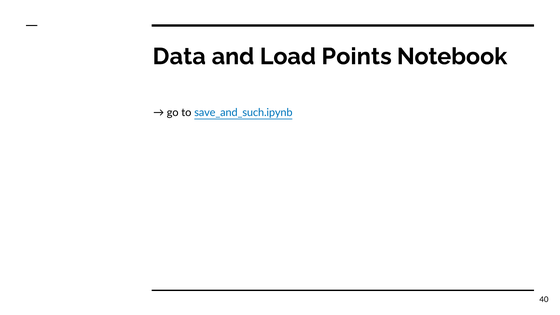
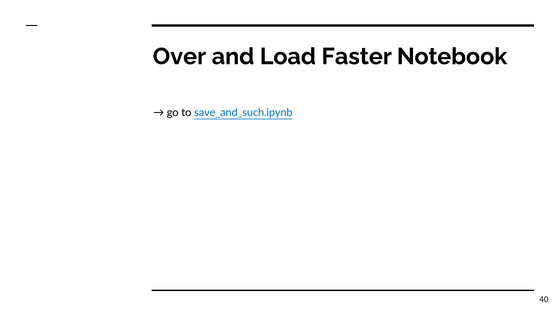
Data: Data -> Over
Points: Points -> Faster
